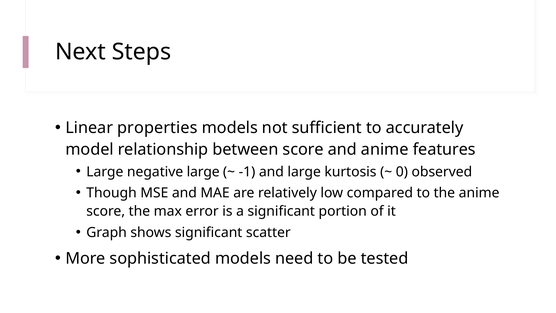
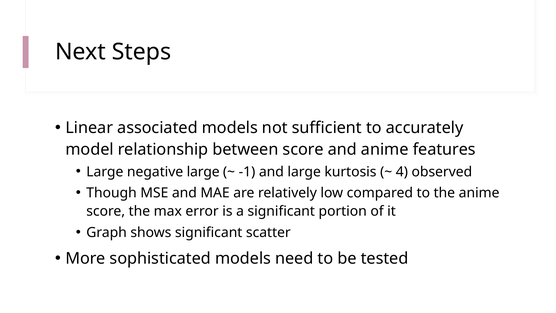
properties: properties -> associated
0: 0 -> 4
